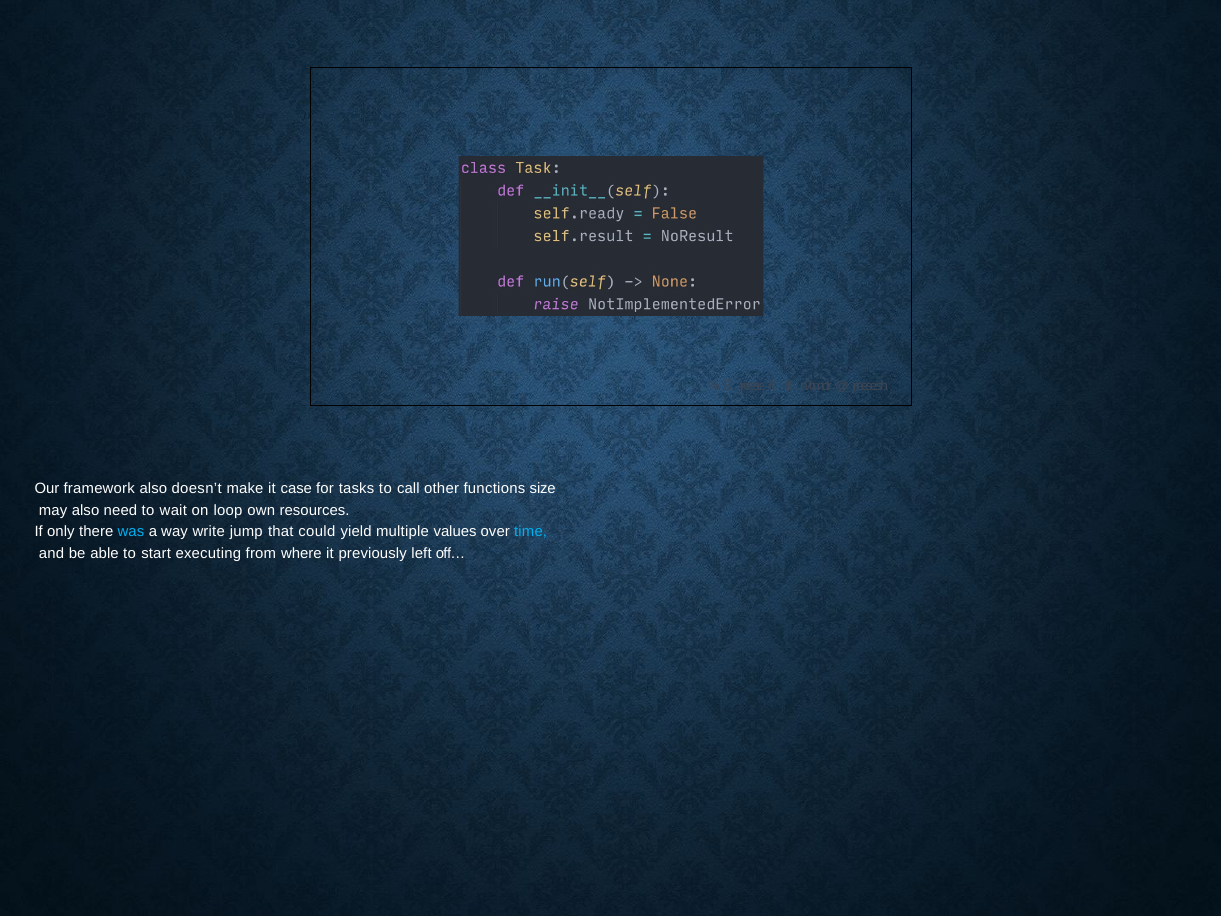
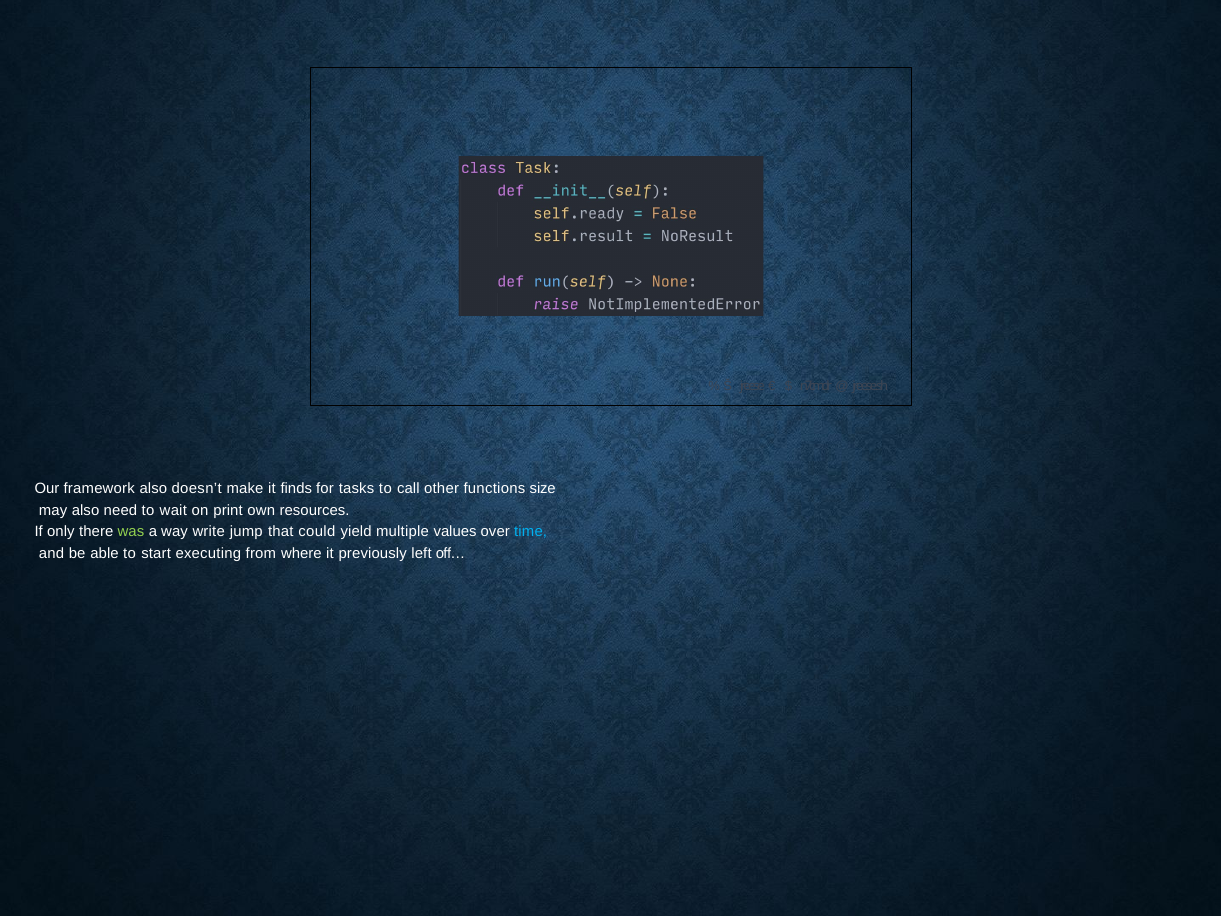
case: case -> finds
loop: loop -> print
was colour: light blue -> light green
